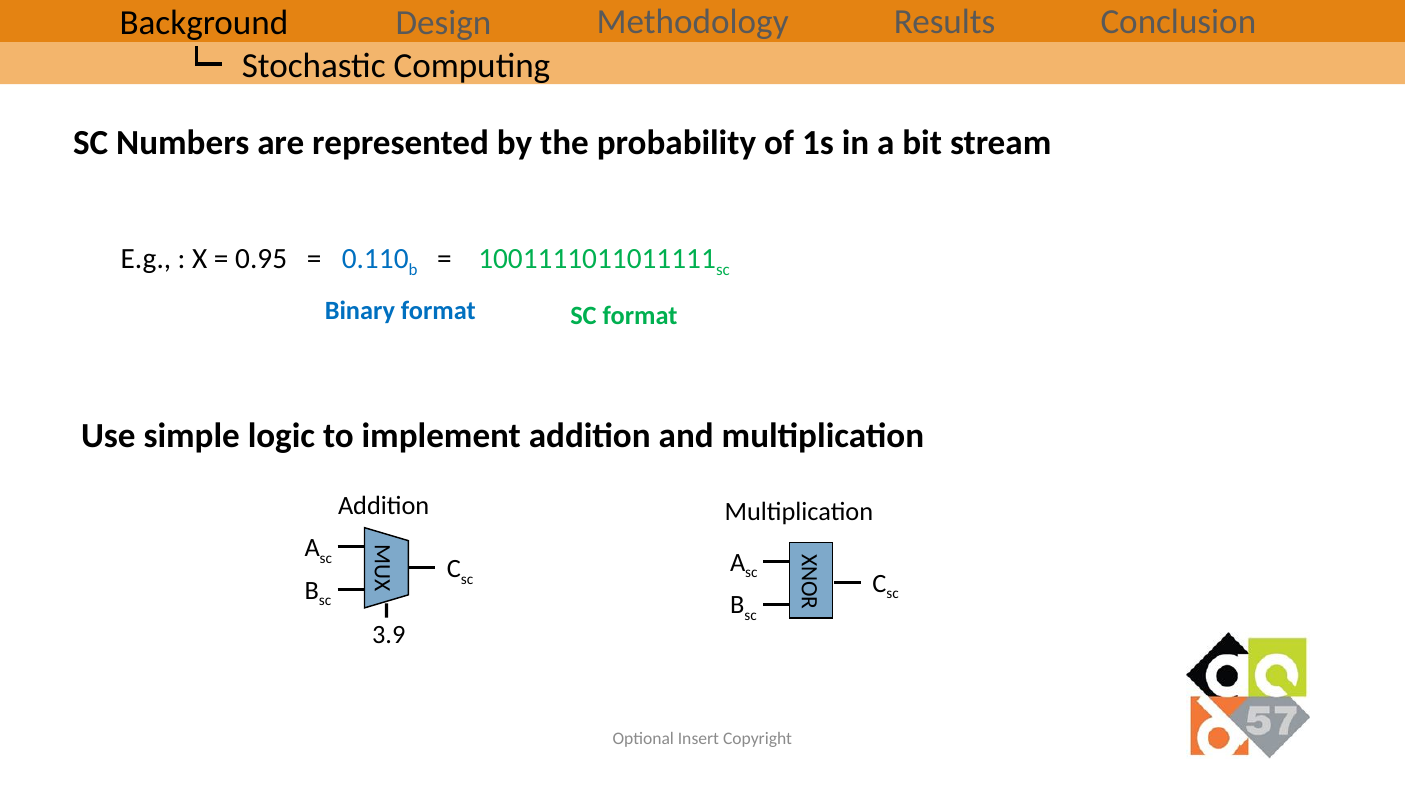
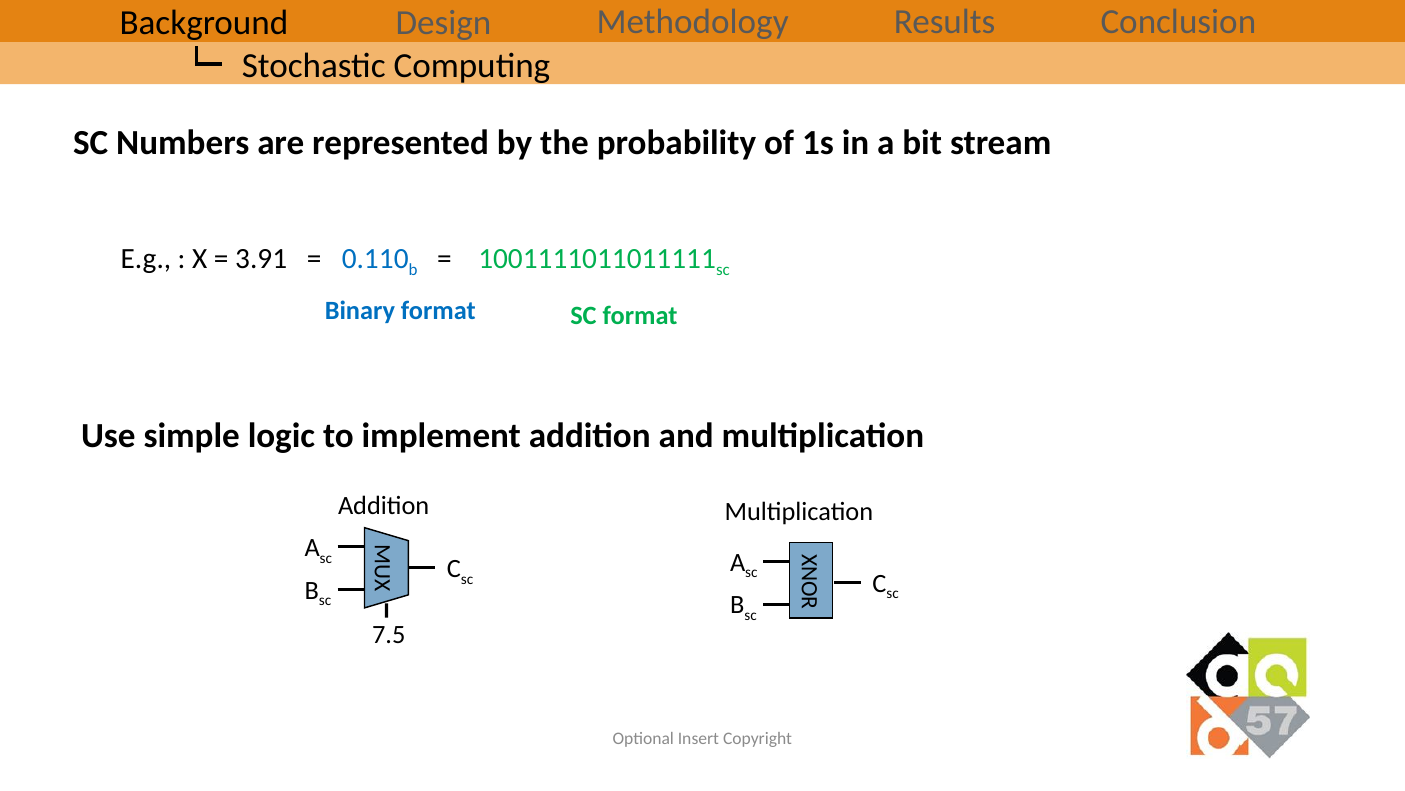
0.95: 0.95 -> 3.91
3.9: 3.9 -> 7.5
